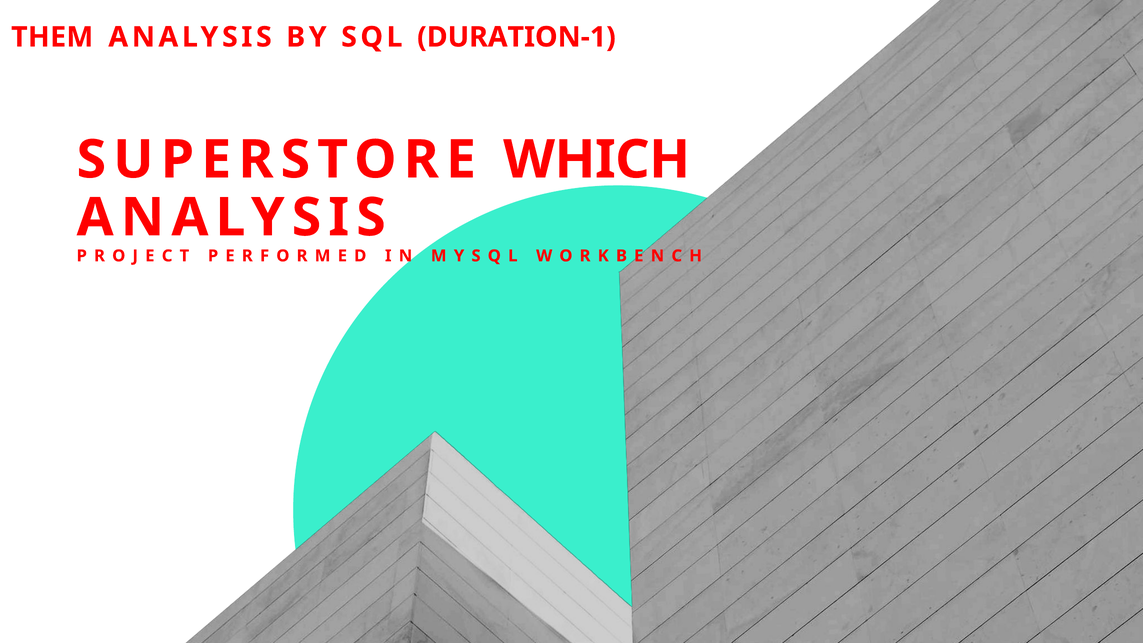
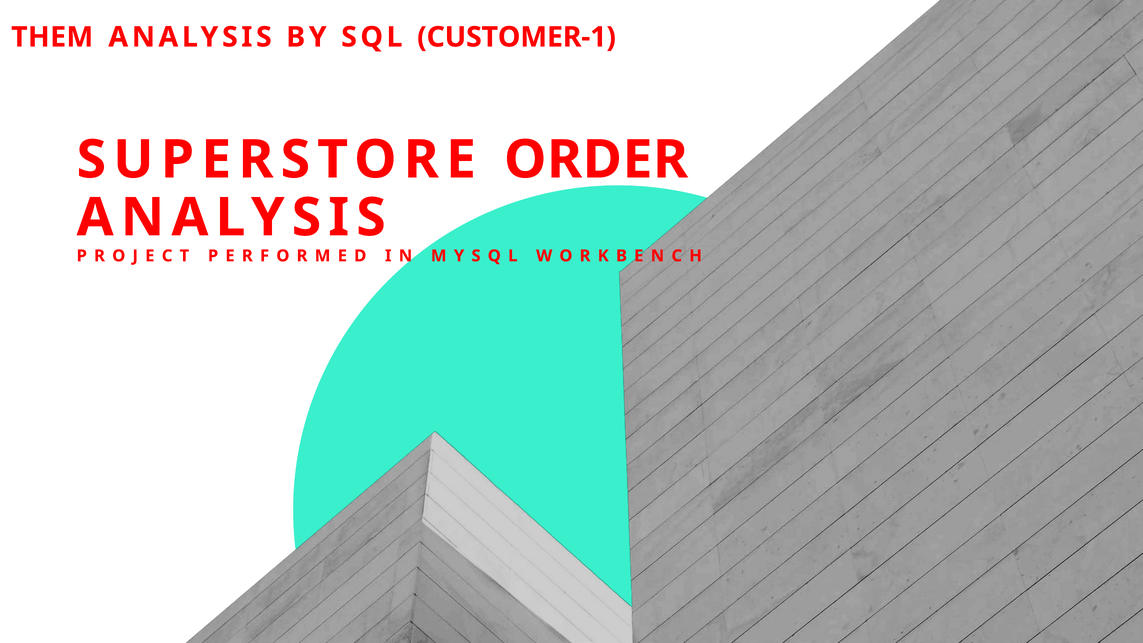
DURATION-1: DURATION-1 -> CUSTOMER-1
WHICH: WHICH -> ORDER
